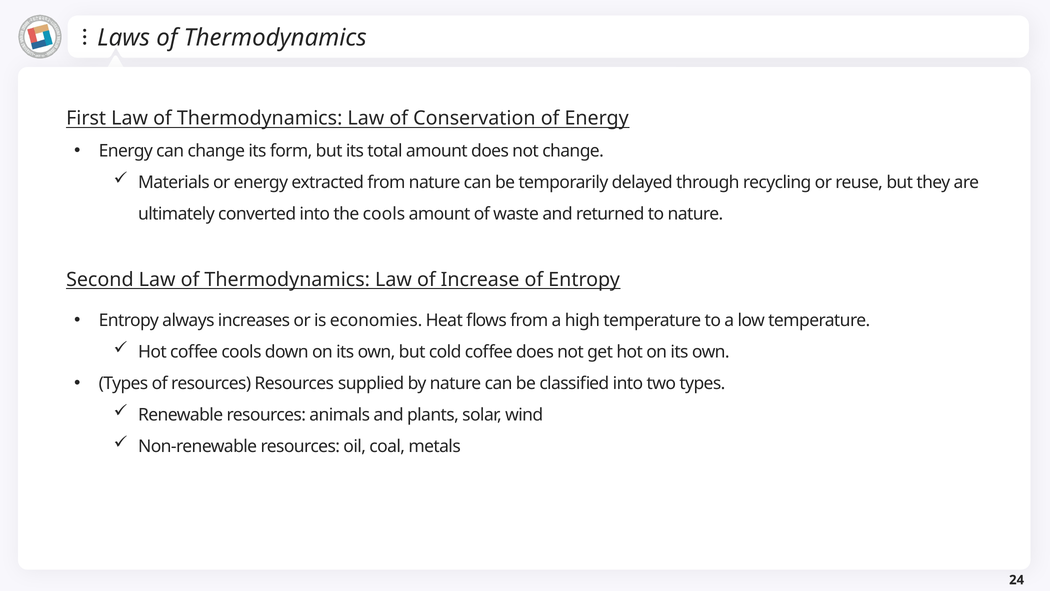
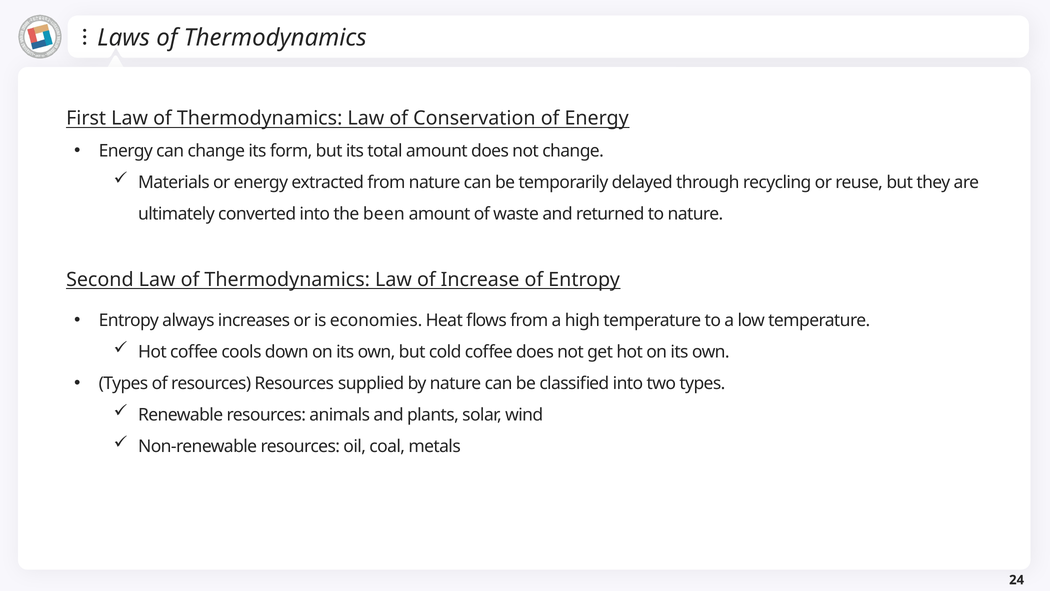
the cools: cools -> been
